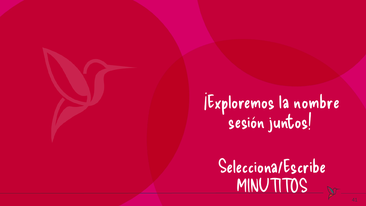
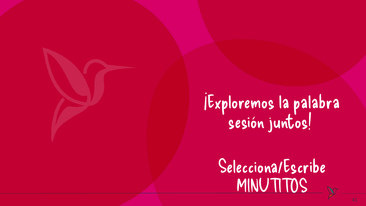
nombre: nombre -> palabra
